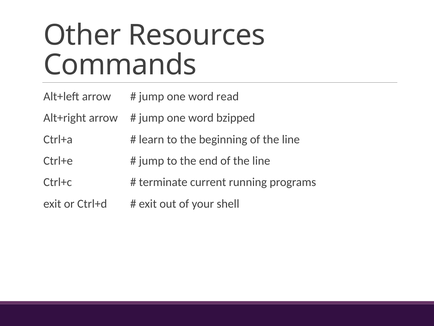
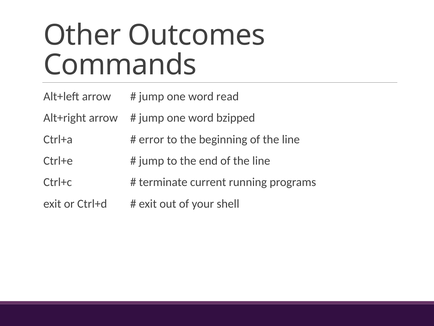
Resources: Resources -> Outcomes
learn: learn -> error
